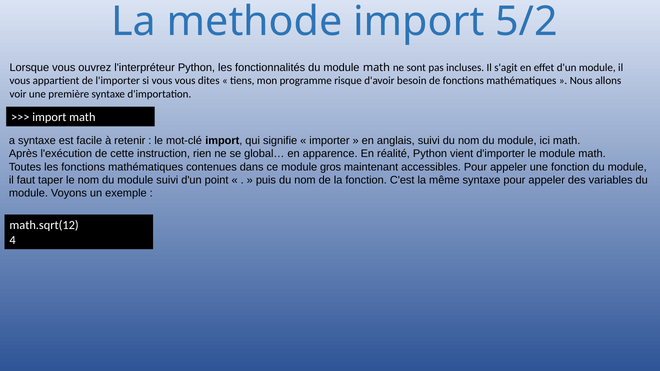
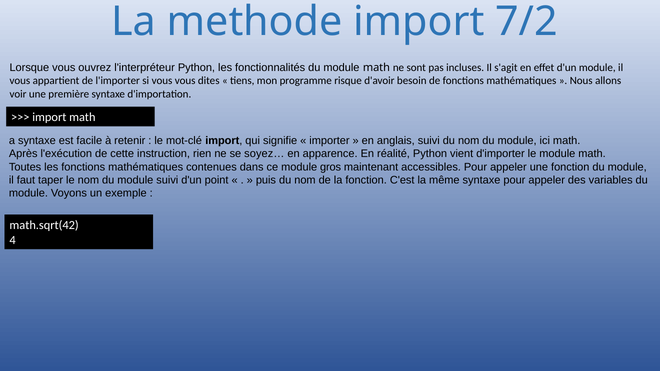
5/2: 5/2 -> 7/2
global…: global… -> soyez…
math.sqrt(12: math.sqrt(12 -> math.sqrt(42
